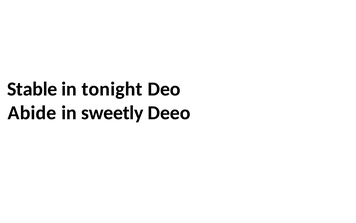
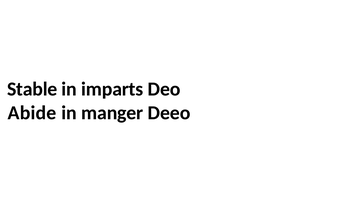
tonight: tonight -> imparts
sweetly: sweetly -> manger
